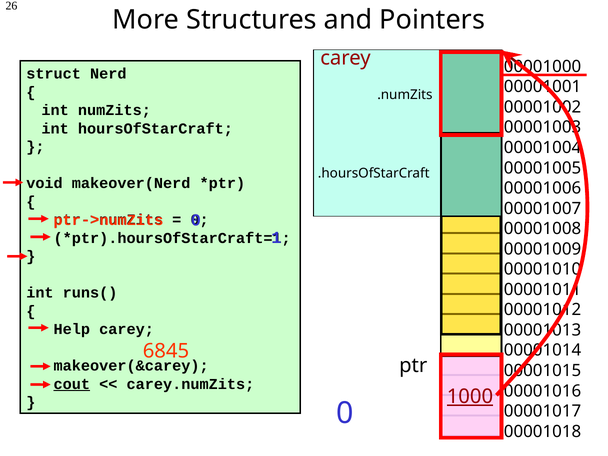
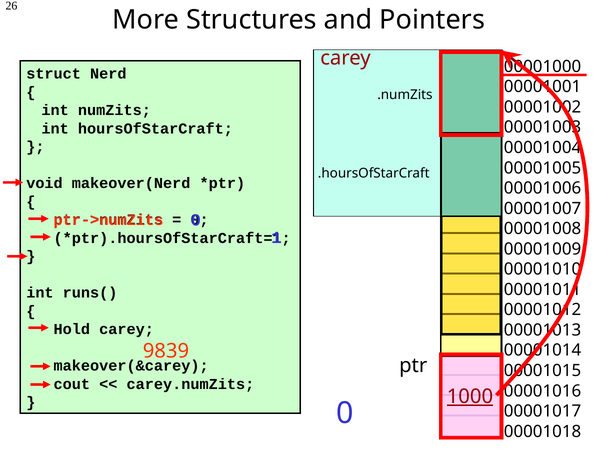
Help: Help -> Hold
6845: 6845 -> 9839
cout underline: present -> none
